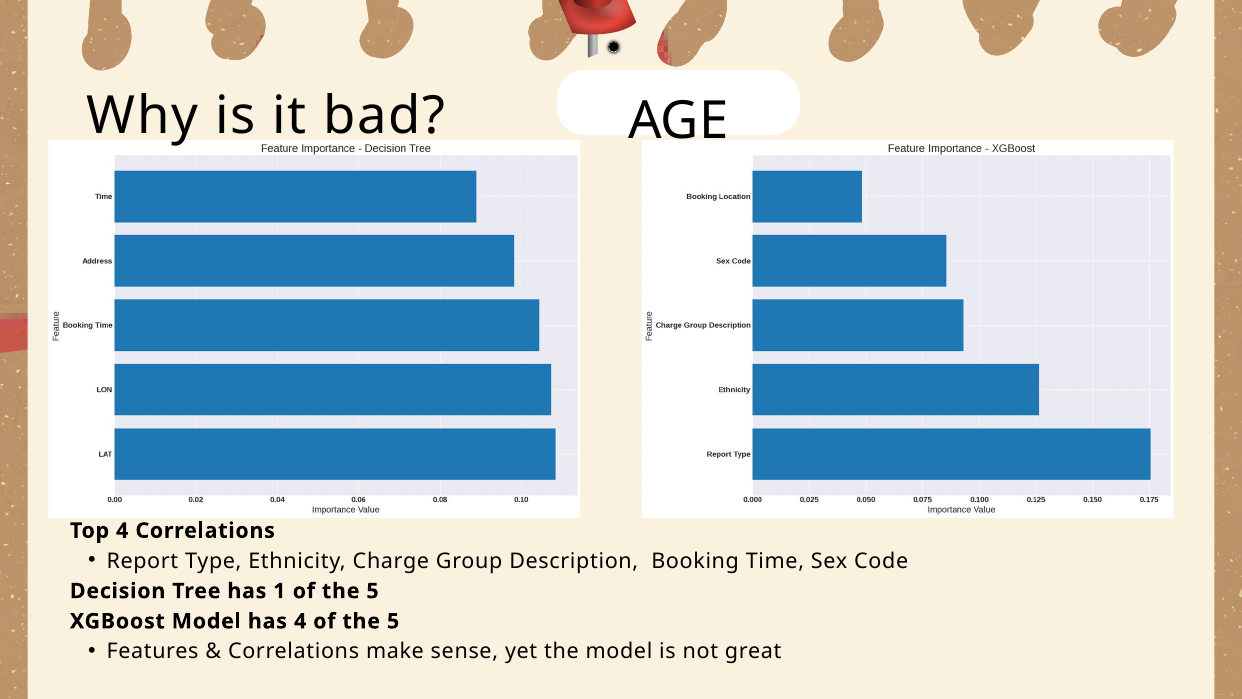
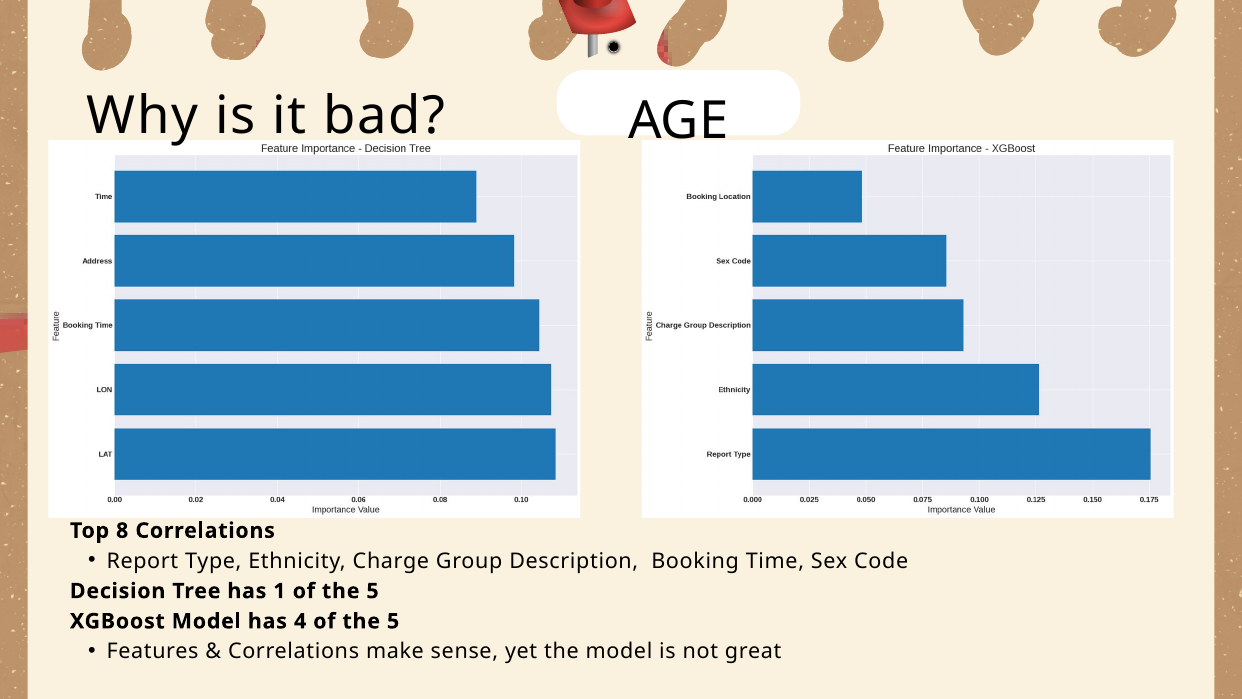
Top 4: 4 -> 8
